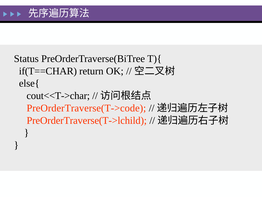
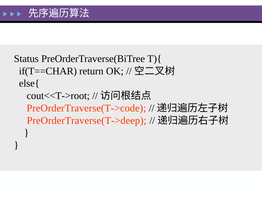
cout<<T->char: cout<<T->char -> cout<<T->root
PreOrderTraverse(T->lchild: PreOrderTraverse(T->lchild -> PreOrderTraverse(T->deep
